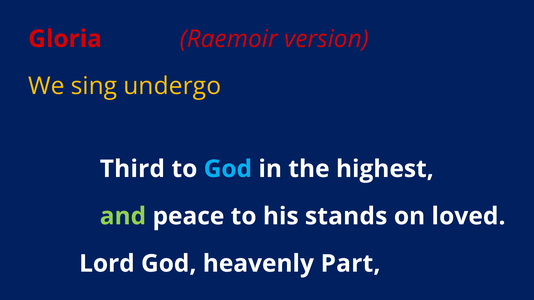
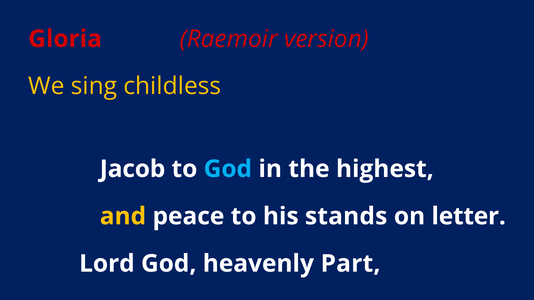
undergo: undergo -> childless
Third: Third -> Jacob
and colour: light green -> yellow
loved: loved -> letter
